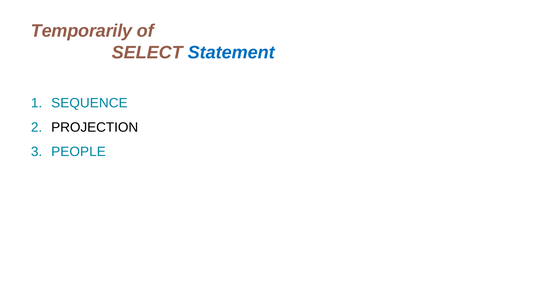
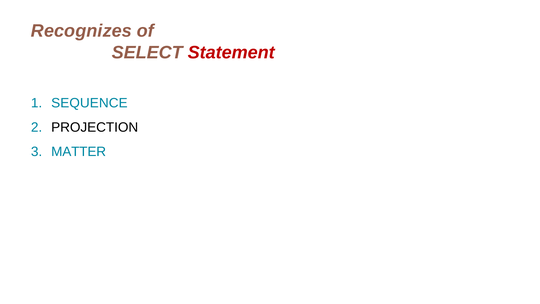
Temporarily: Temporarily -> Recognizes
Statement colour: blue -> red
PEOPLE: PEOPLE -> MATTER
